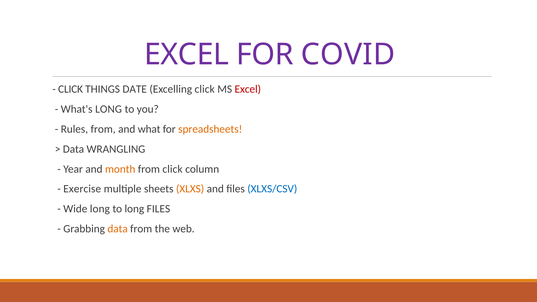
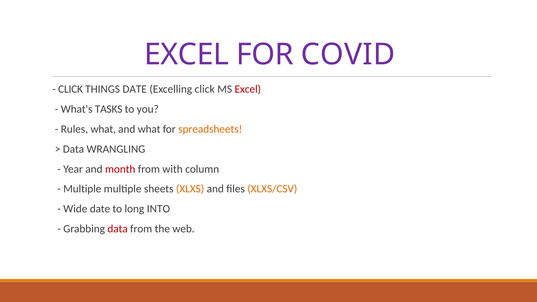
What's LONG: LONG -> TASKS
Rules from: from -> what
month colour: orange -> red
from click: click -> with
Exercise at (82, 189): Exercise -> Multiple
XLXS/CSV colour: blue -> orange
Wide long: long -> date
long FILES: FILES -> INTO
data at (118, 229) colour: orange -> red
